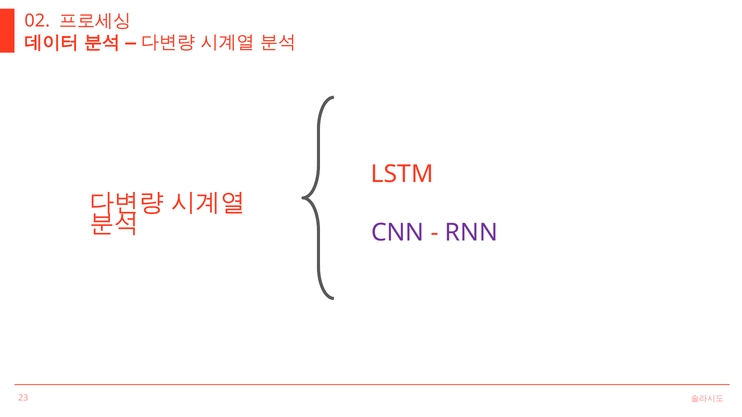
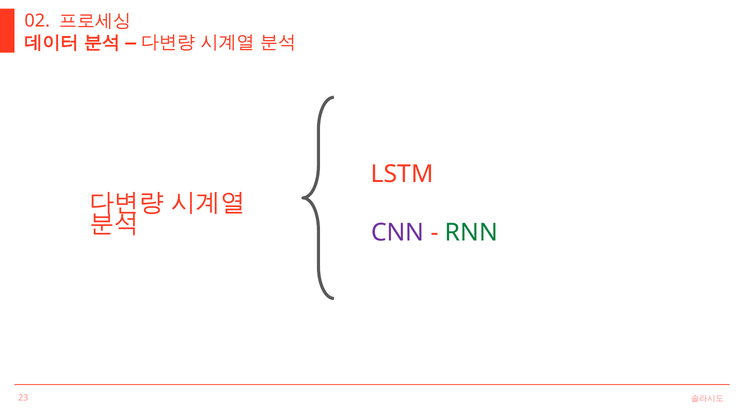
RNN colour: purple -> green
